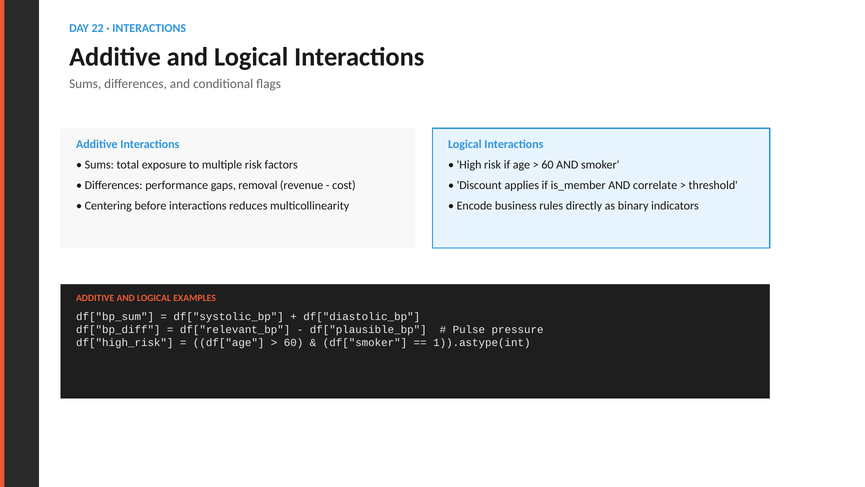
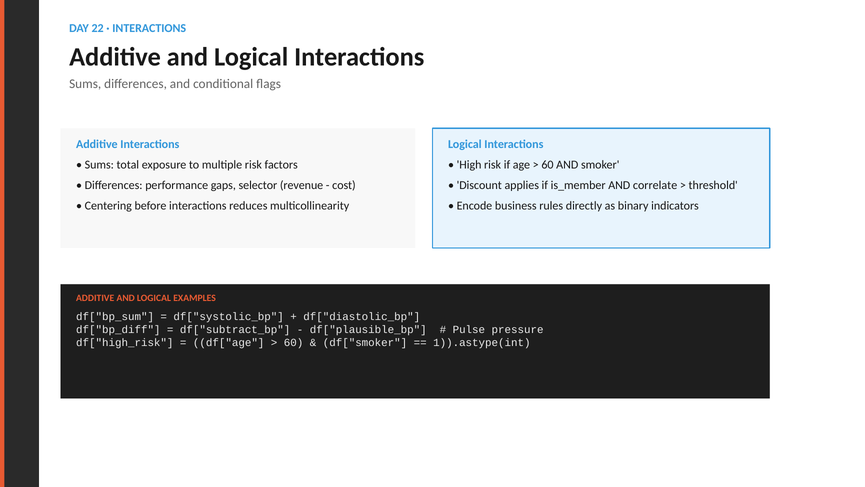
removal: removal -> selector
df["relevant_bp: df["relevant_bp -> df["subtract_bp
